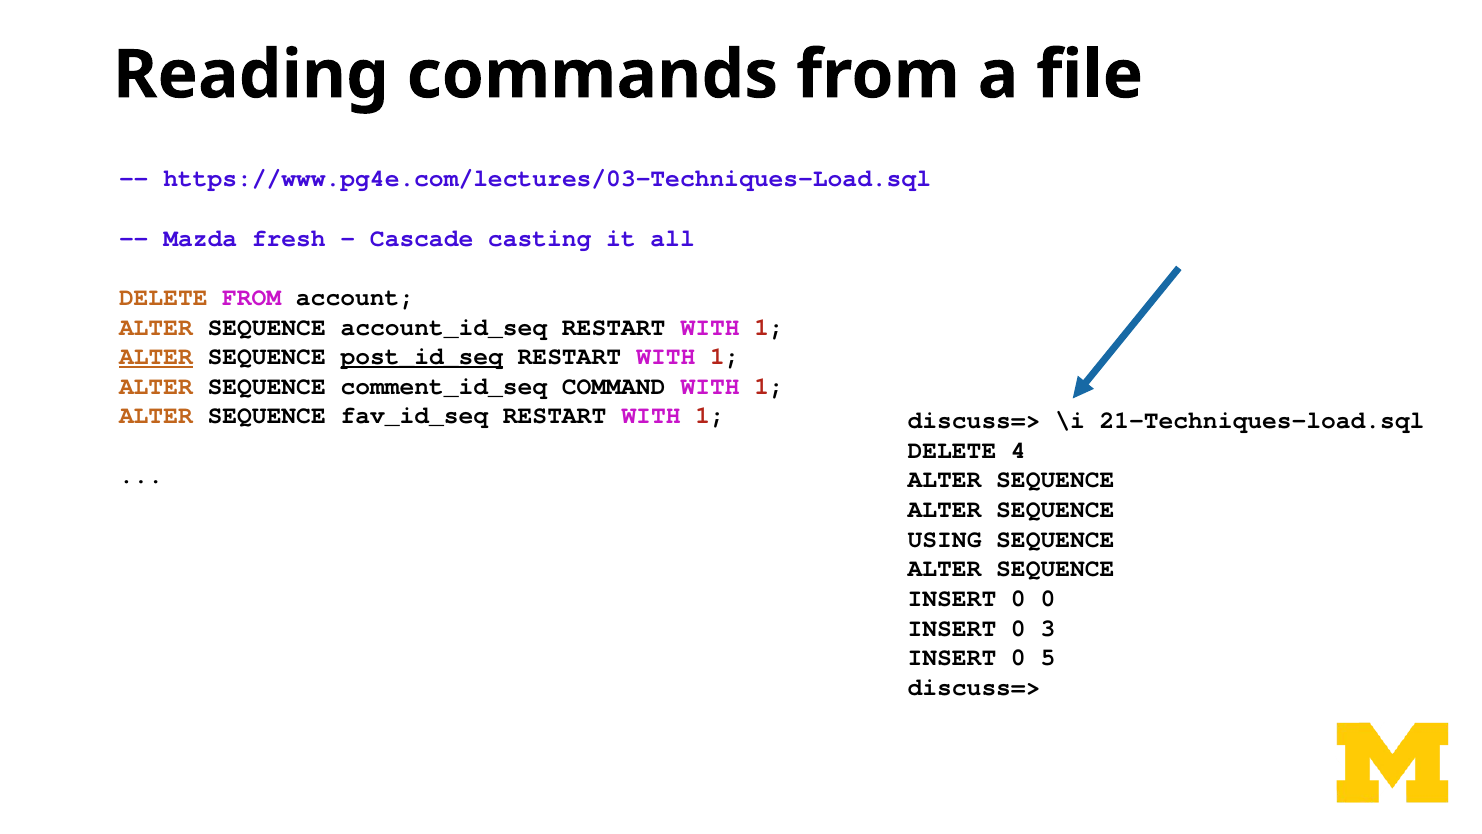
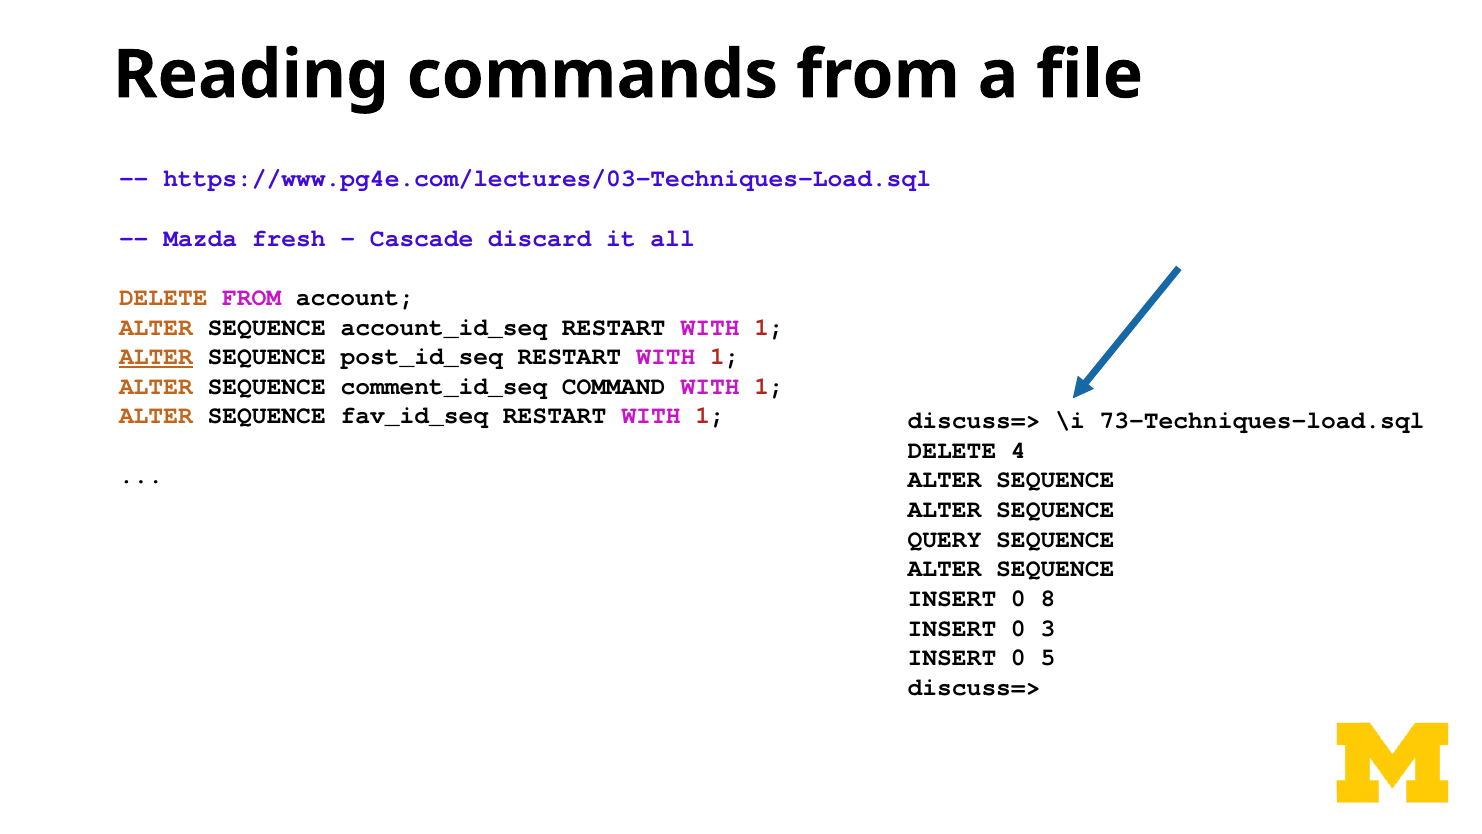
casting: casting -> discard
post_id_seq underline: present -> none
21-Techniques-load.sql: 21-Techniques-load.sql -> 73-Techniques-load.sql
USING: USING -> QUERY
0 0: 0 -> 8
